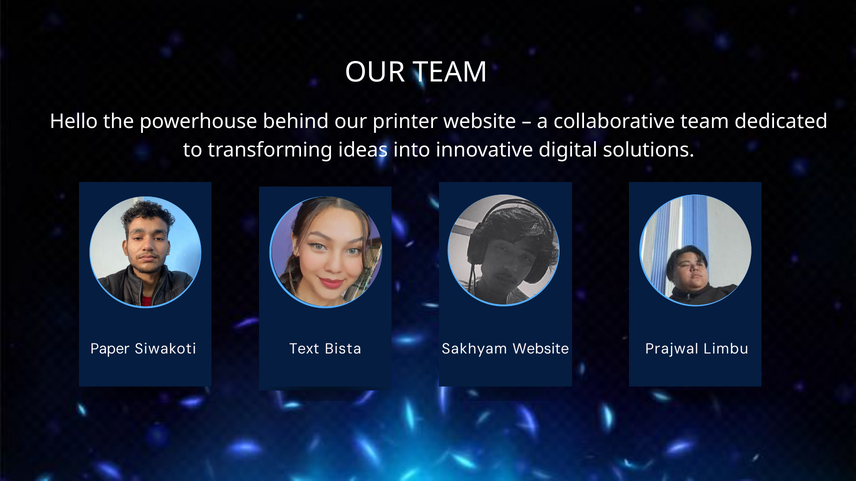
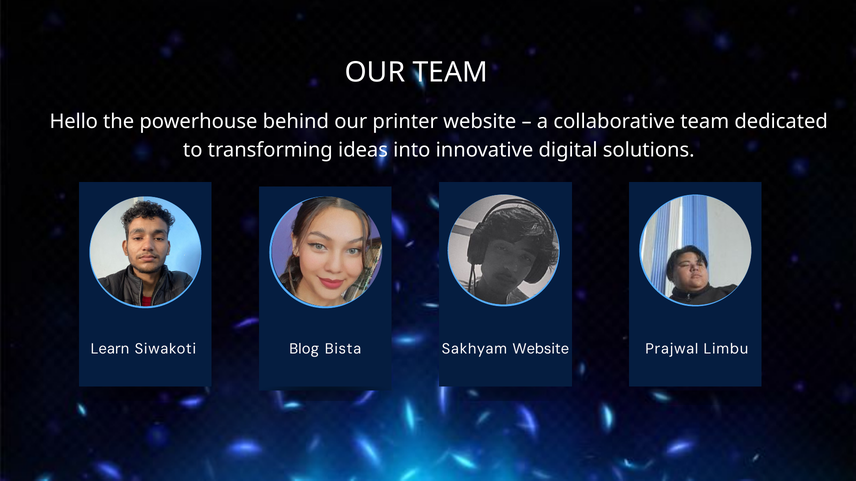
Paper: Paper -> Learn
Text: Text -> Blog
